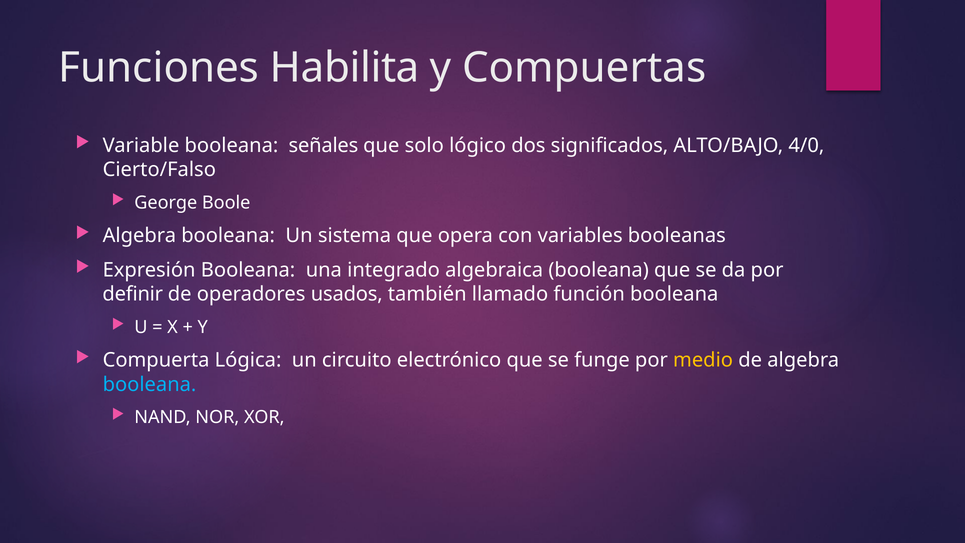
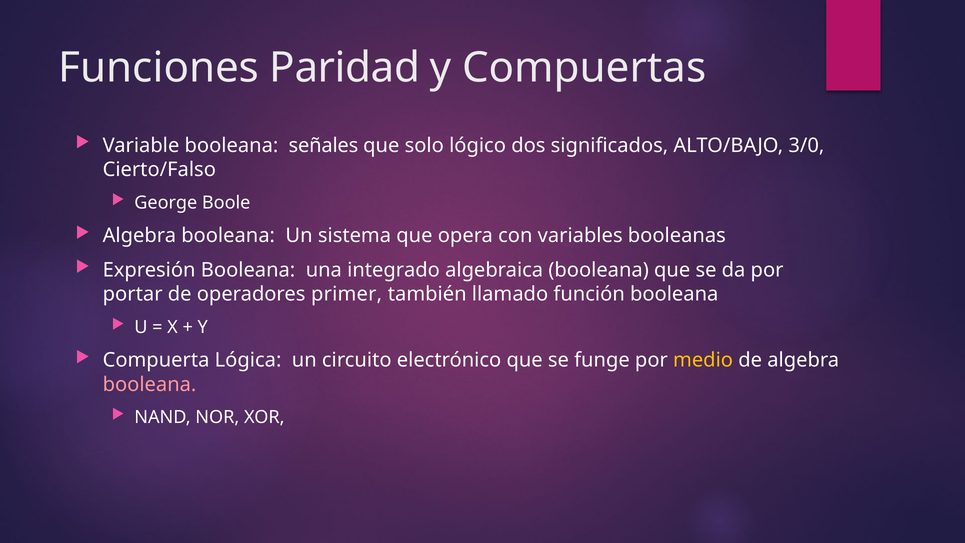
Habilita: Habilita -> Paridad
4/0: 4/0 -> 3/0
definir: definir -> portar
usados: usados -> primer
booleana at (150, 384) colour: light blue -> pink
